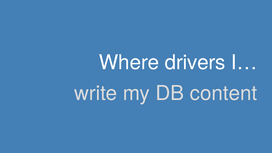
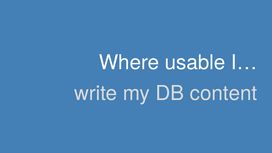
drivers: drivers -> usable
